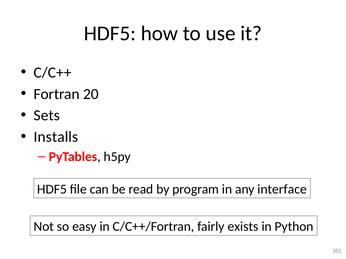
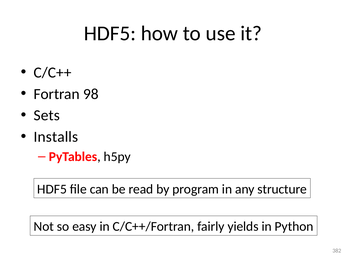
20: 20 -> 98
interface: interface -> structure
exists: exists -> yields
